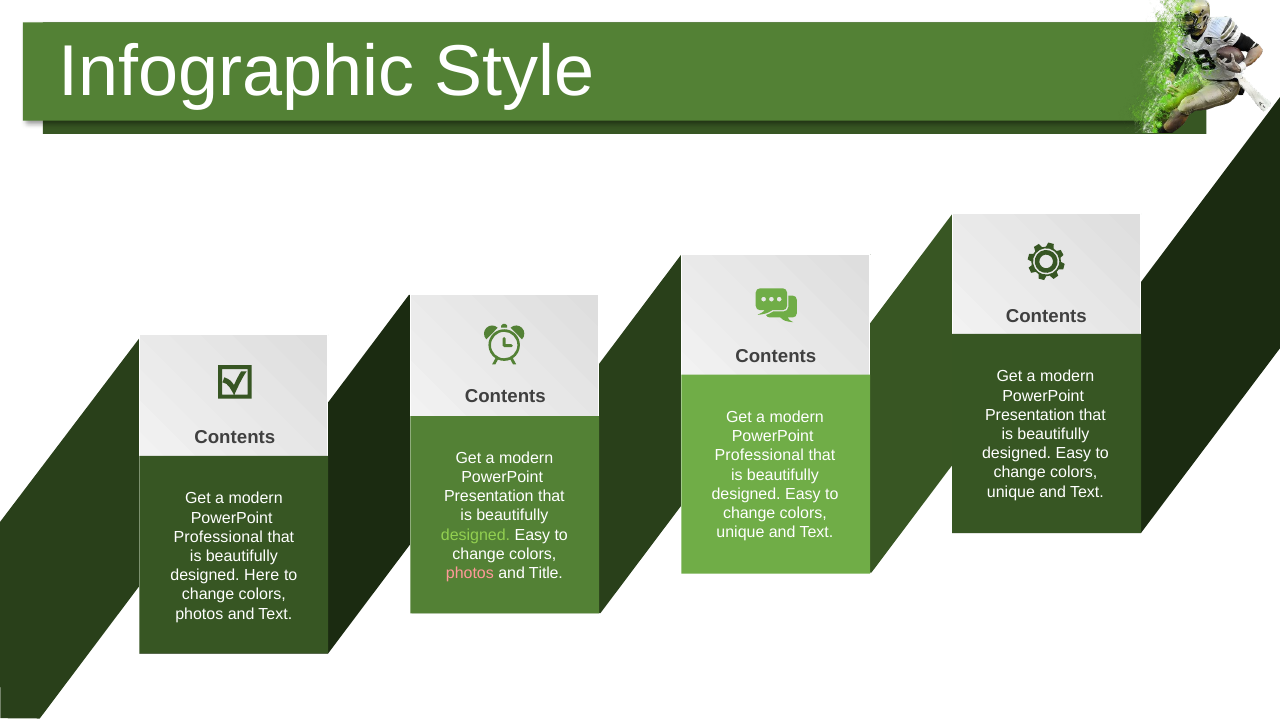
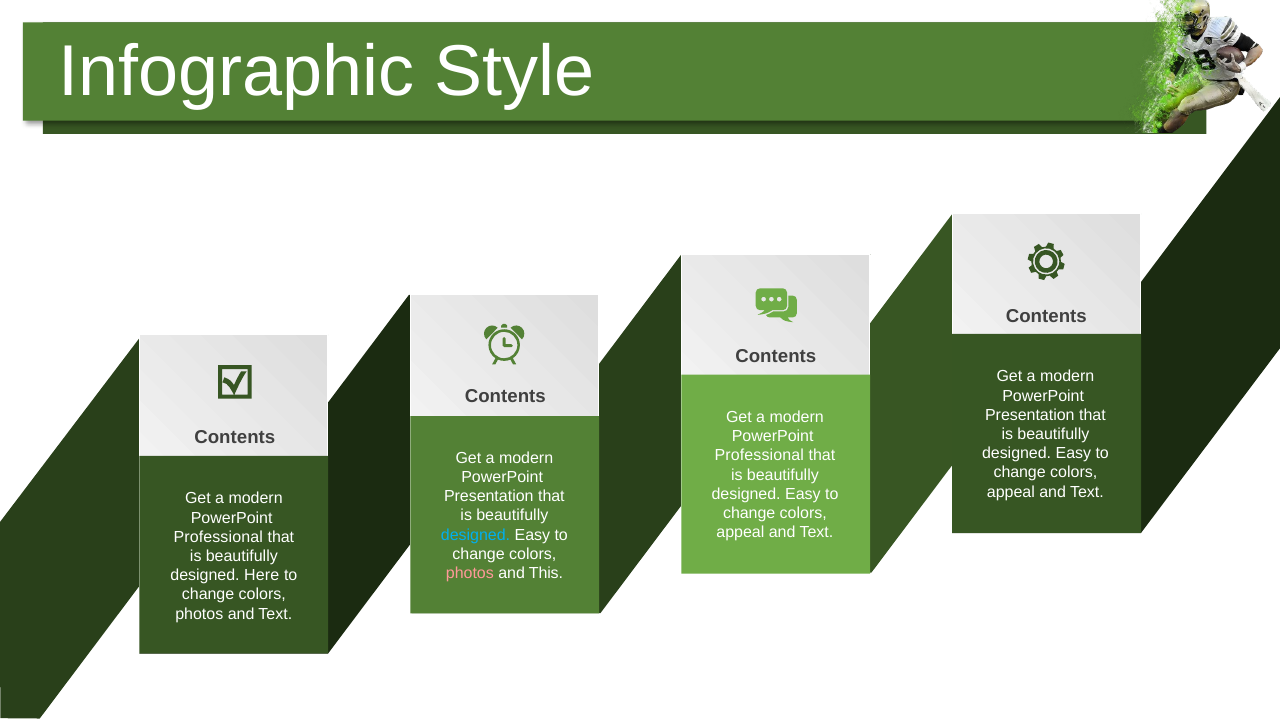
unique at (1011, 492): unique -> appeal
unique at (740, 532): unique -> appeal
designed at (476, 535) colour: light green -> light blue
Title: Title -> This
